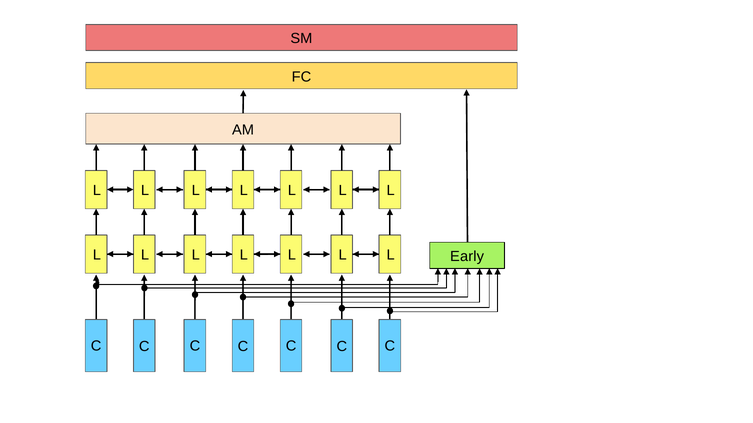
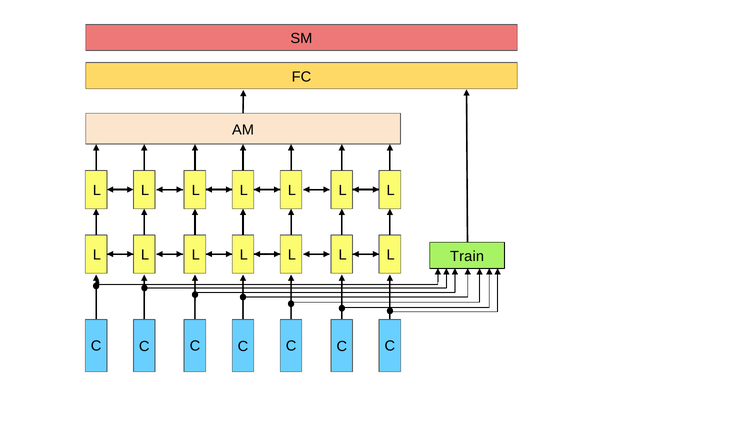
Early: Early -> Train
